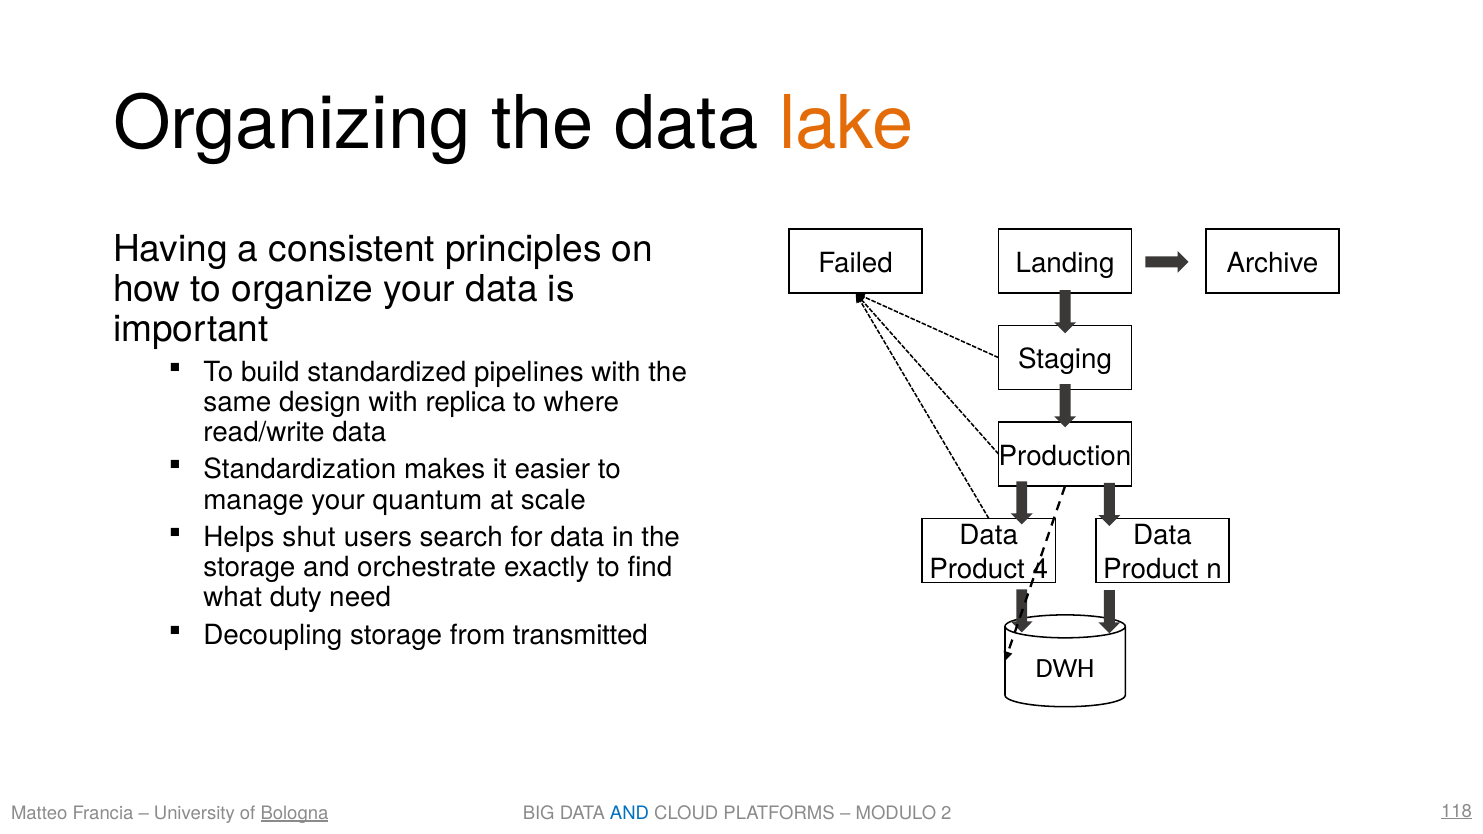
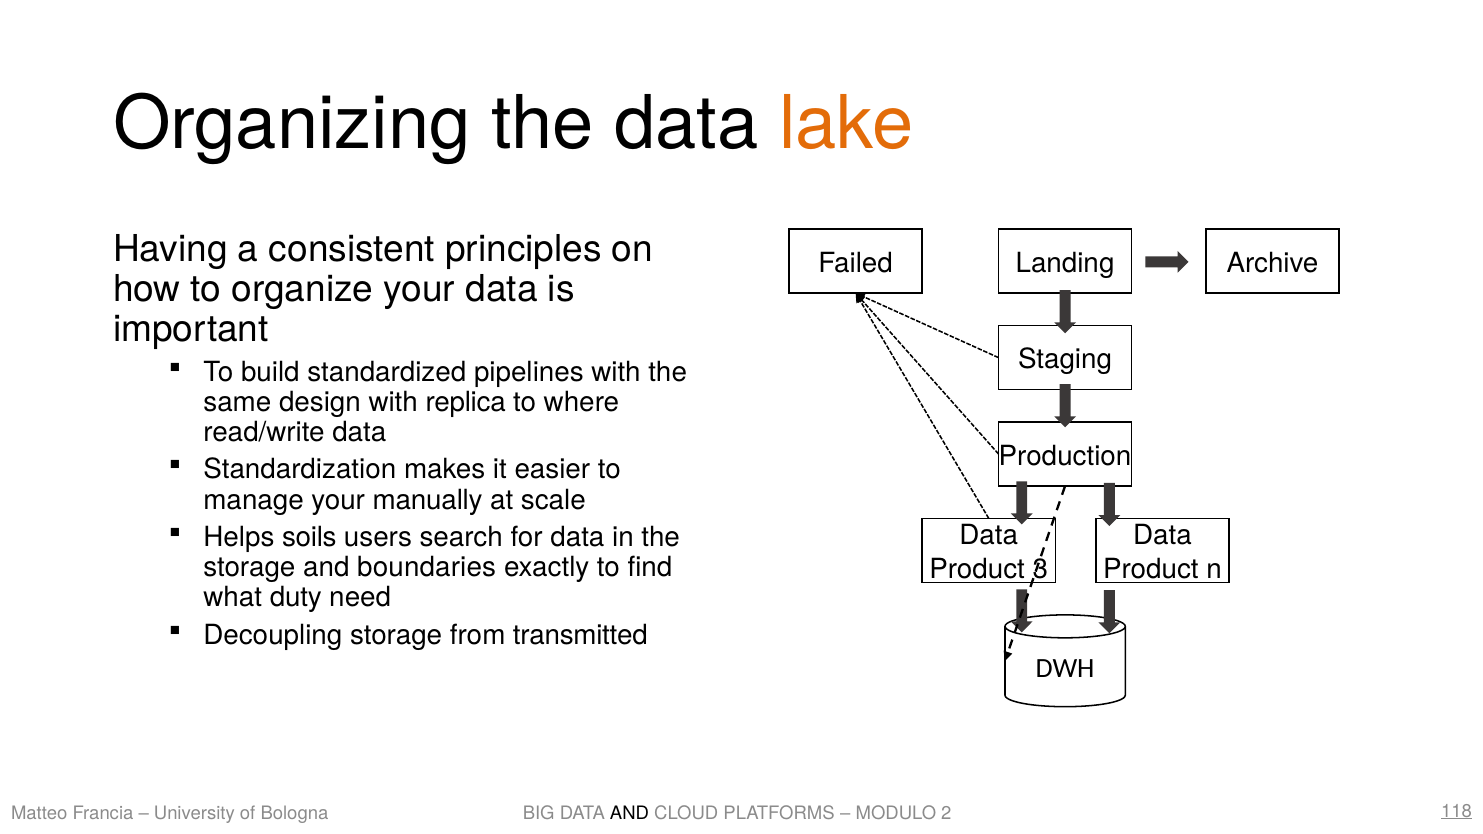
quantum: quantum -> manually
shut: shut -> soils
orchestrate: orchestrate -> boundaries
4: 4 -> 3
Bologna underline: present -> none
AND at (630, 813) colour: blue -> black
